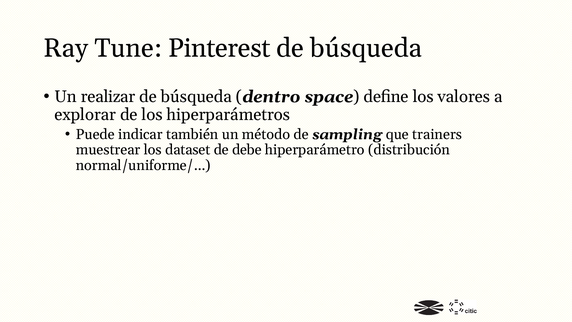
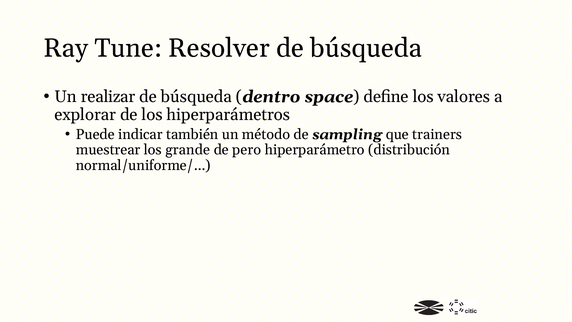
Pinterest: Pinterest -> Resolver
dataset: dataset -> grande
debe: debe -> pero
